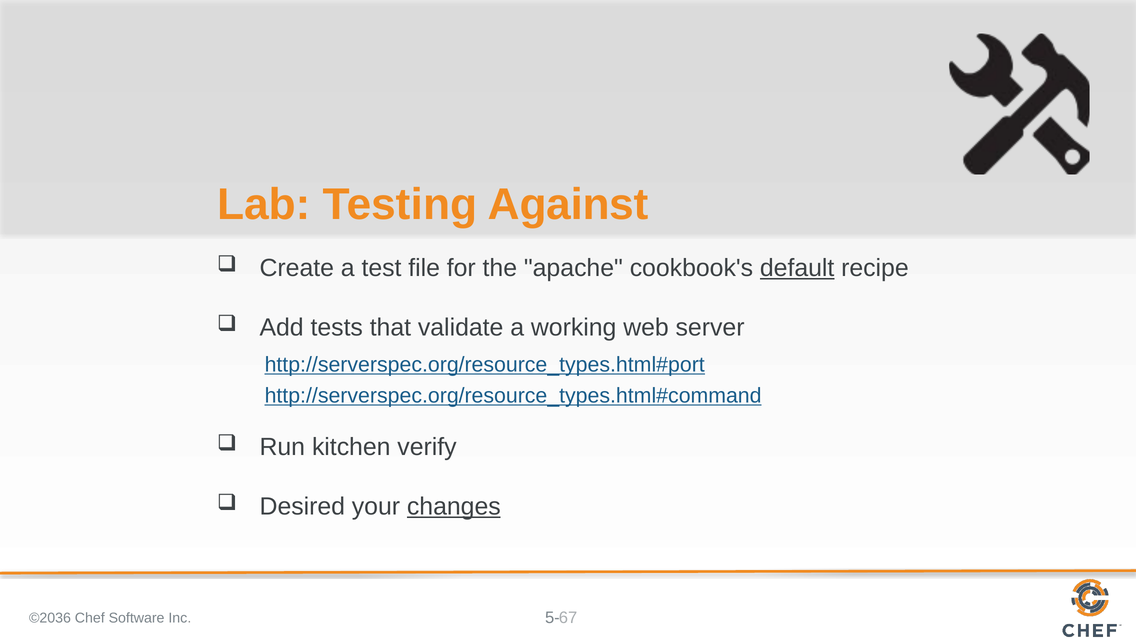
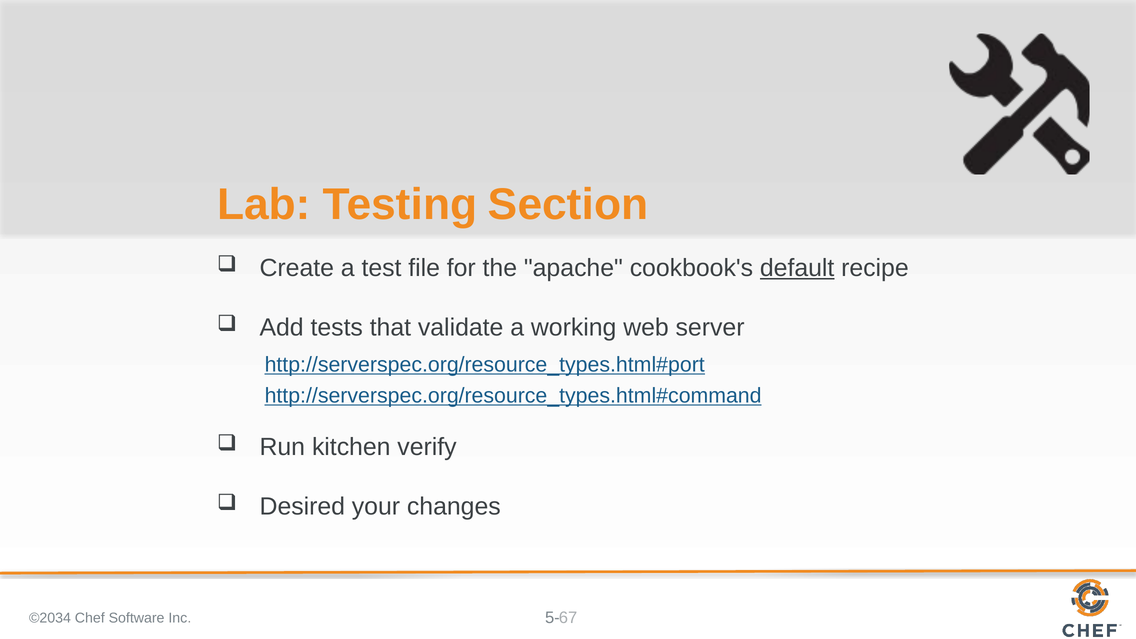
Against: Against -> Section
changes underline: present -> none
©2036: ©2036 -> ©2034
